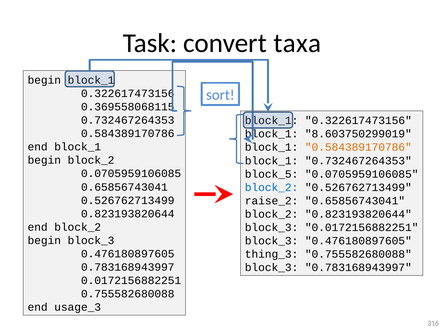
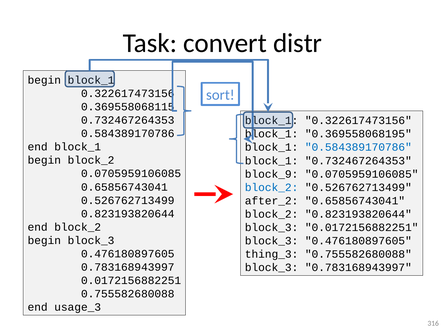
taxa: taxa -> distr
8.603750299019: 8.603750299019 -> 0.369558068195
0.584389170786 at (358, 147) colour: orange -> blue
block_5: block_5 -> block_9
raise_2: raise_2 -> after_2
